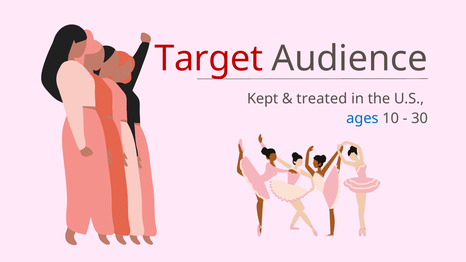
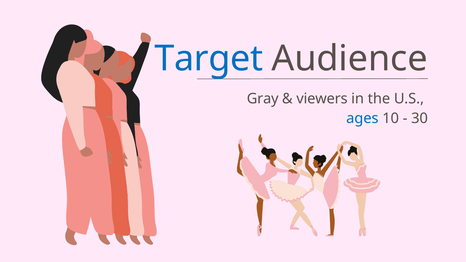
Target colour: red -> blue
Kept: Kept -> Gray
treated: treated -> viewers
